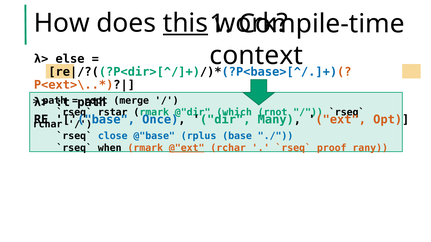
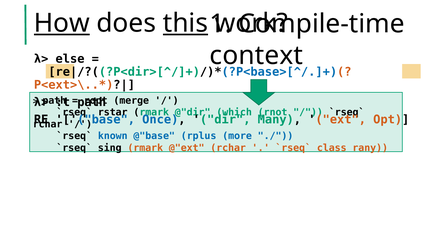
How underline: none -> present
close: close -> known
rplus base: base -> more
when: when -> sing
@"ext underline: present -> none
proof: proof -> class
